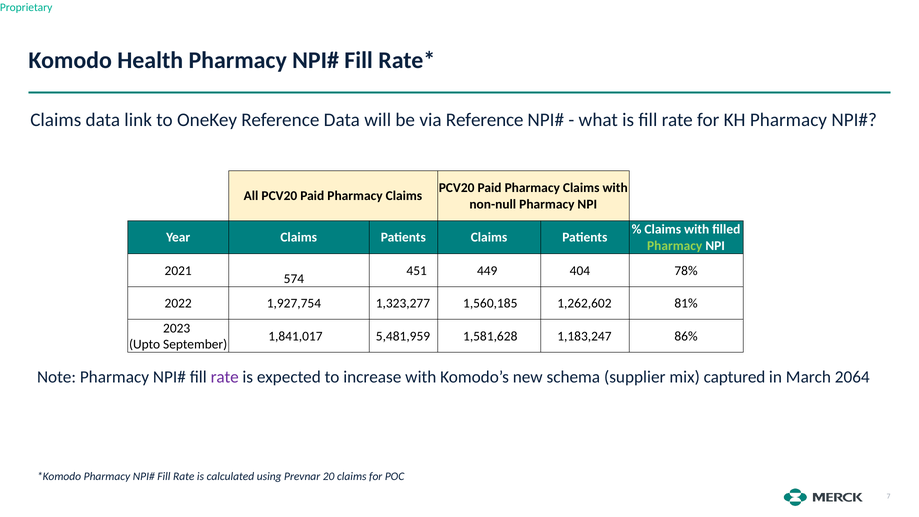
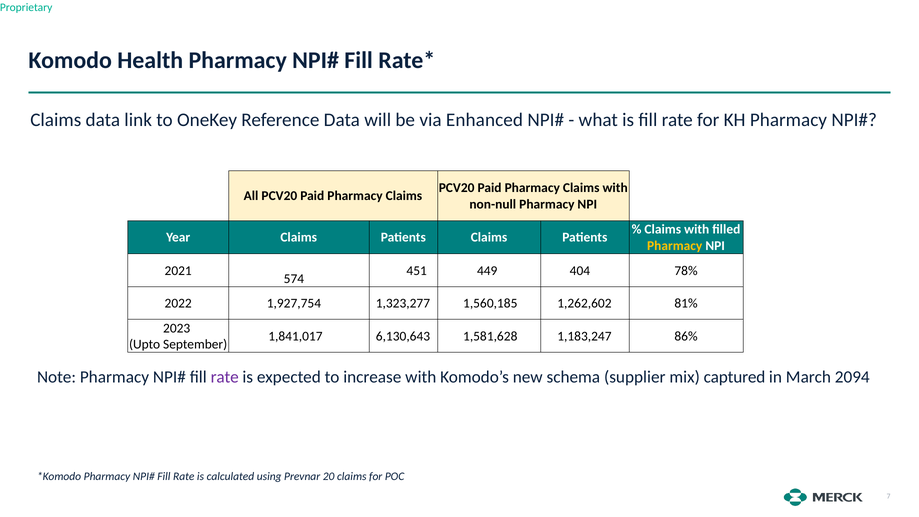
via Reference: Reference -> Enhanced
Pharmacy at (675, 246) colour: light green -> yellow
5,481,959: 5,481,959 -> 6,130,643
2064: 2064 -> 2094
